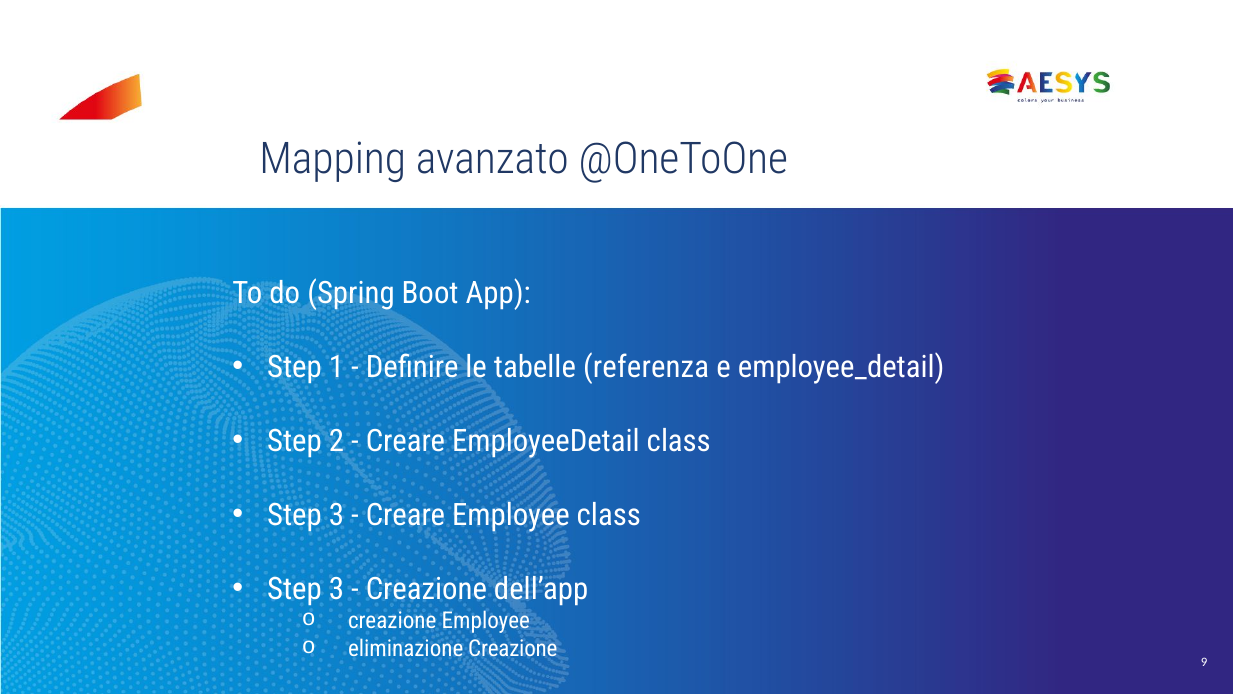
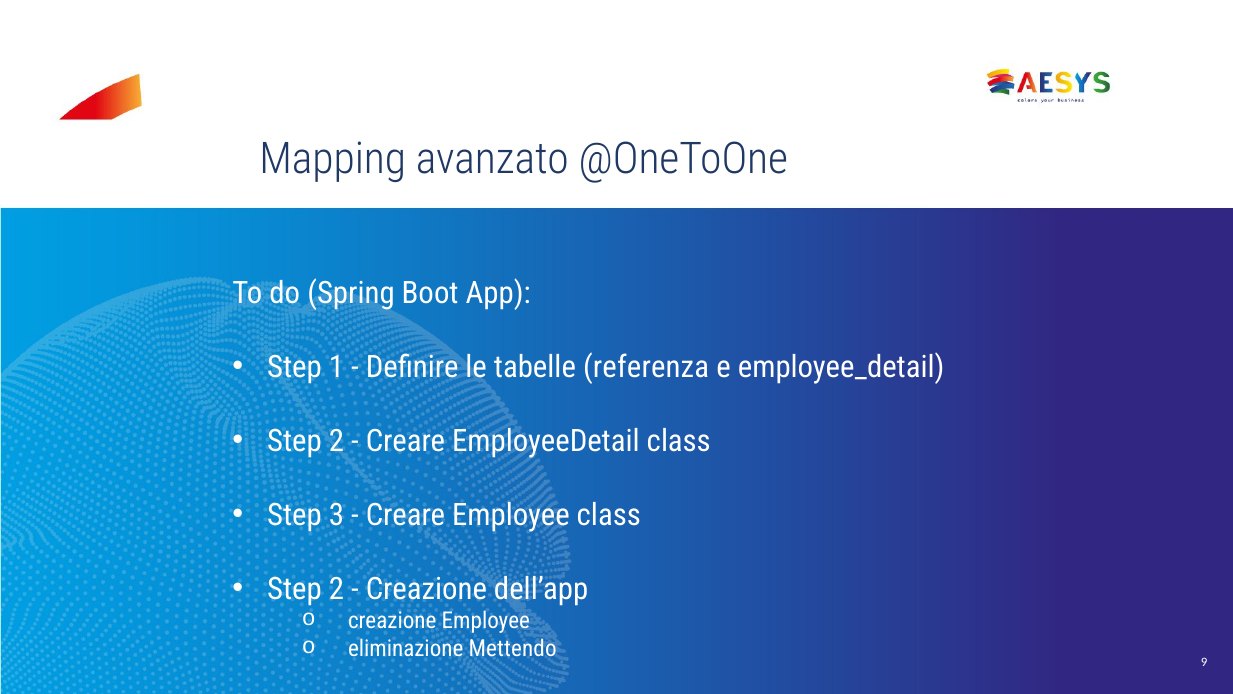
3 at (337, 589): 3 -> 2
eliminazione Creazione: Creazione -> Mettendo
